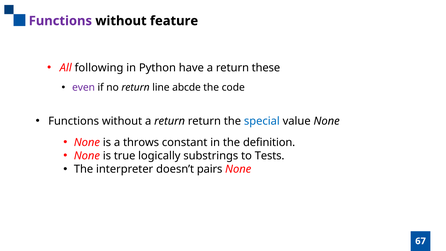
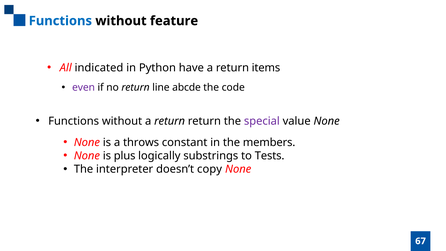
Functions at (60, 21) colour: purple -> blue
following: following -> indicated
these: these -> items
special colour: blue -> purple
definition: definition -> members
true: true -> plus
pairs: pairs -> copy
